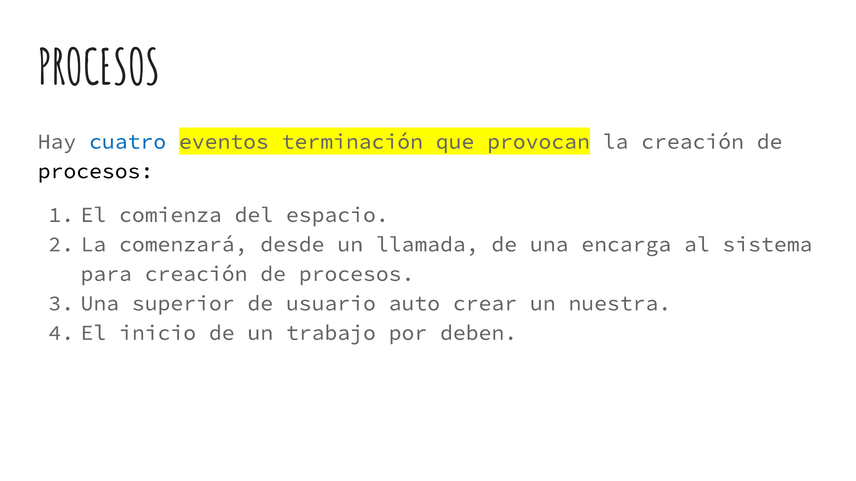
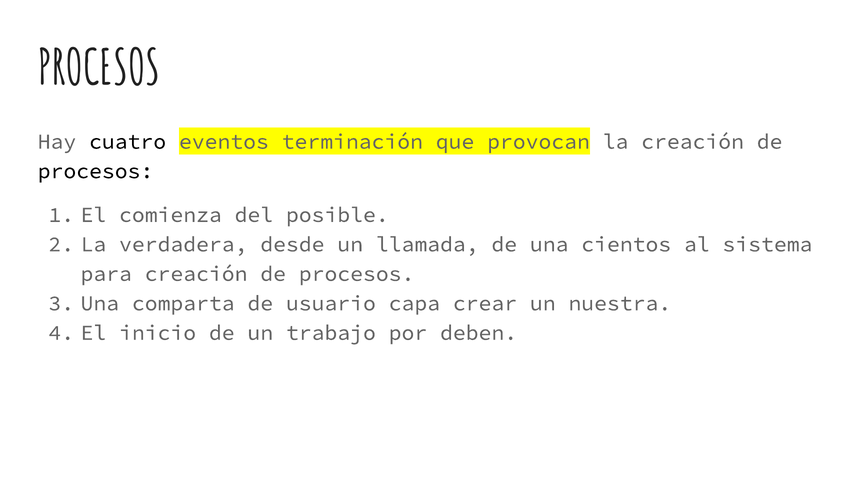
cuatro colour: blue -> black
espacio: espacio -> posible
comenzará: comenzará -> verdadera
encarga: encarga -> cientos
superior: superior -> comparta
auto: auto -> capa
